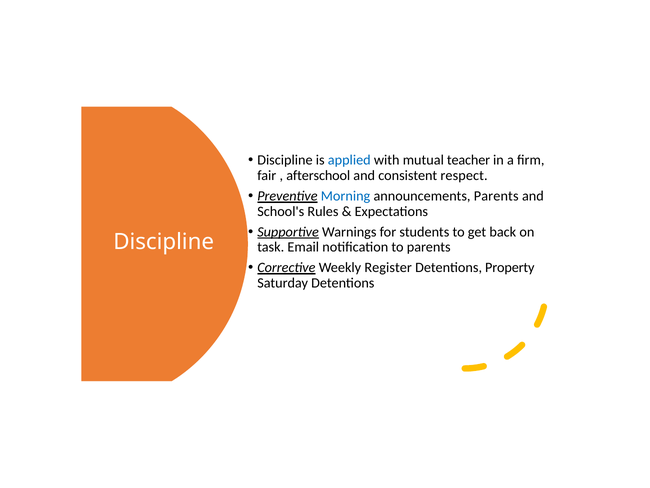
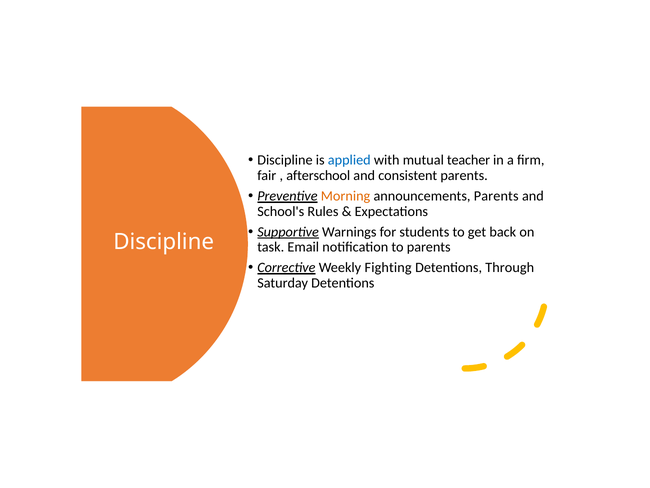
consistent respect: respect -> parents
Morning colour: blue -> orange
Register: Register -> Fighting
Property: Property -> Through
